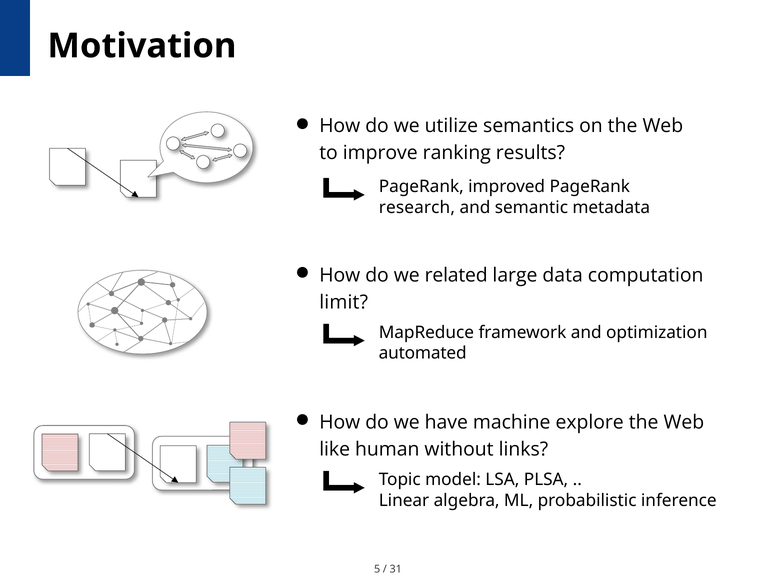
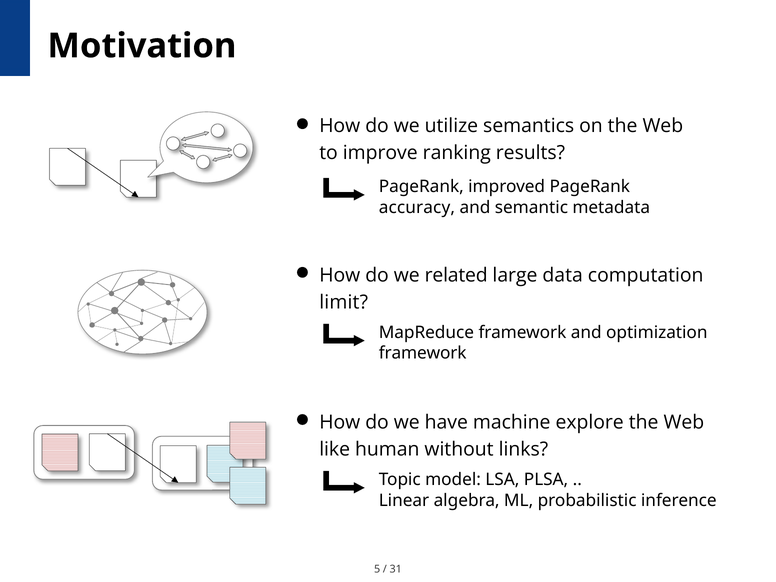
research: research -> accuracy
automated at (423, 353): automated -> framework
